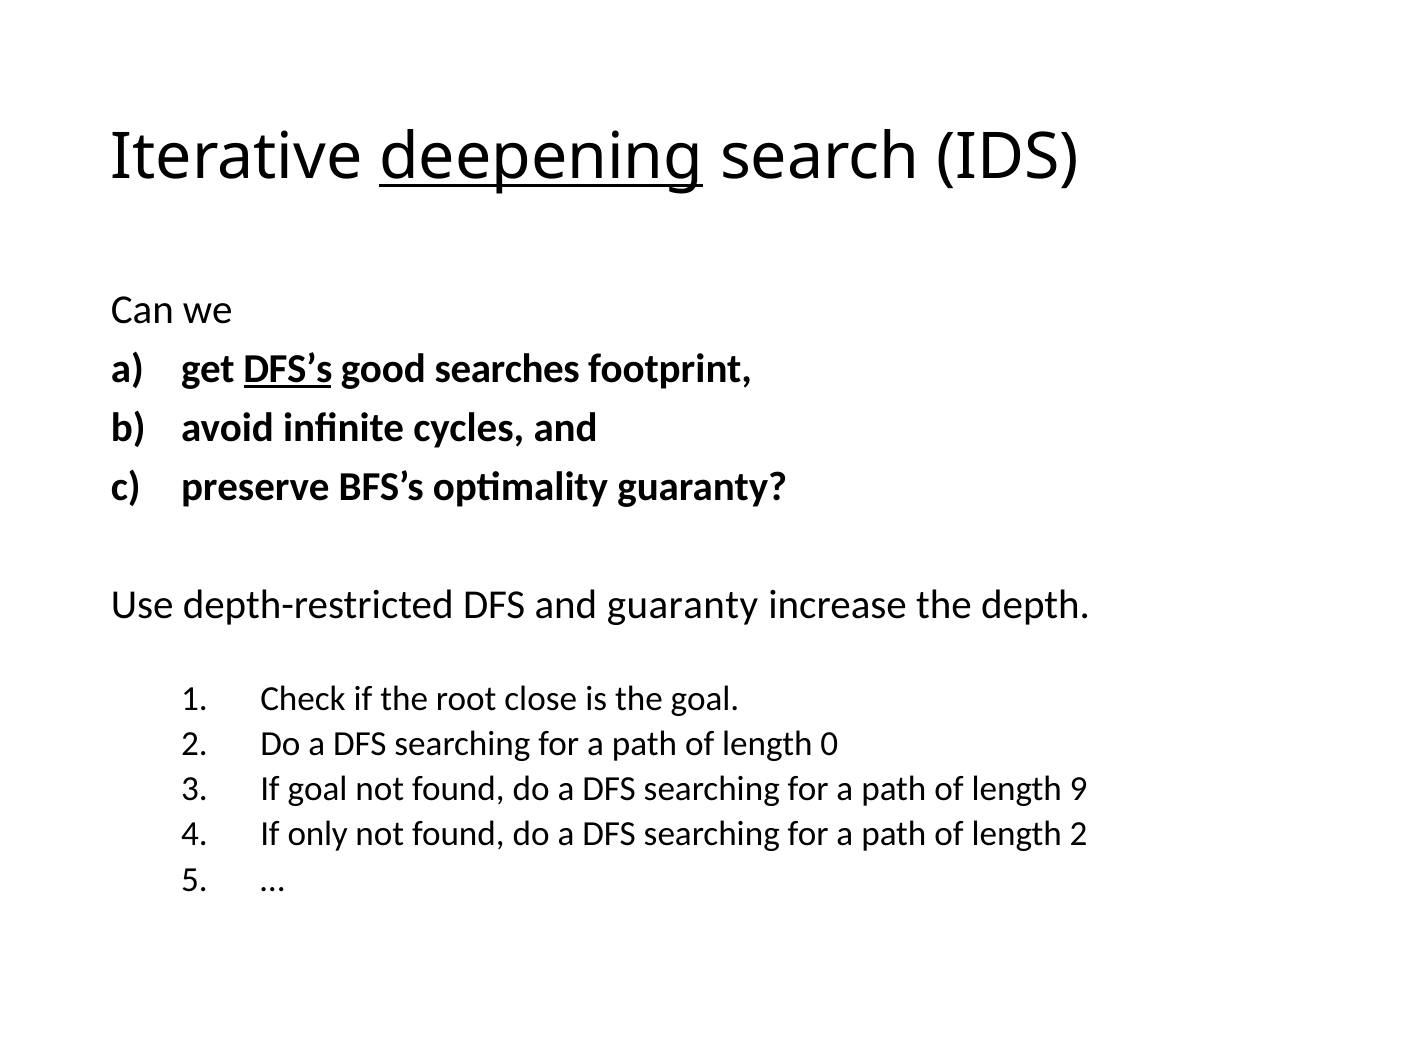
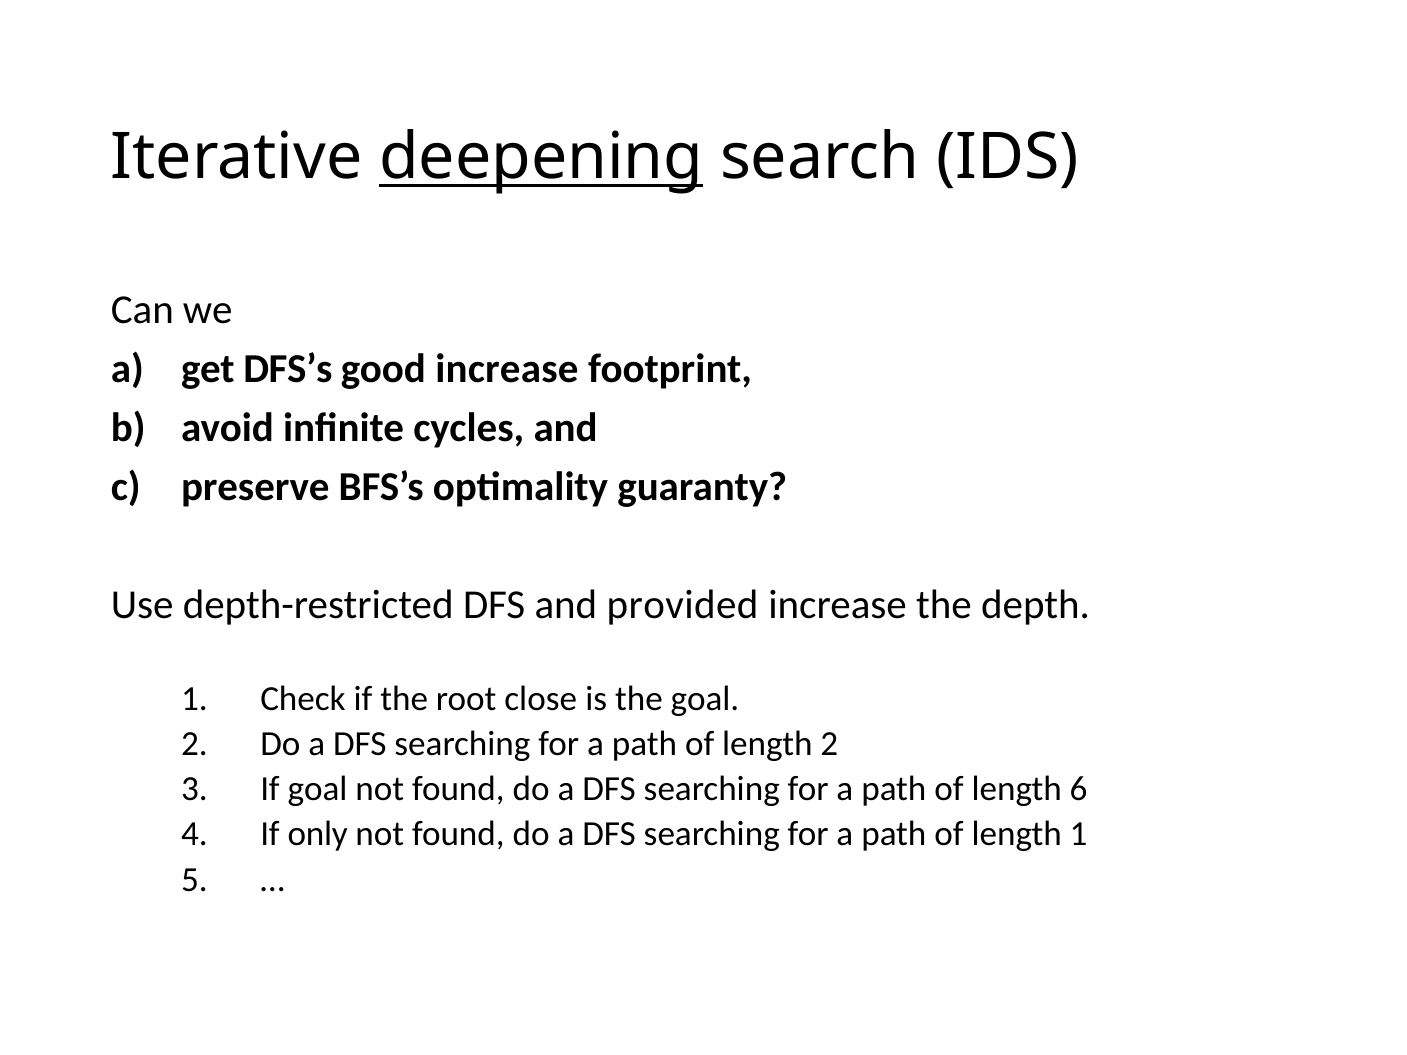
DFS’s underline: present -> none
good searches: searches -> increase
and guaranty: guaranty -> provided
length 0: 0 -> 2
9: 9 -> 6
length 2: 2 -> 1
